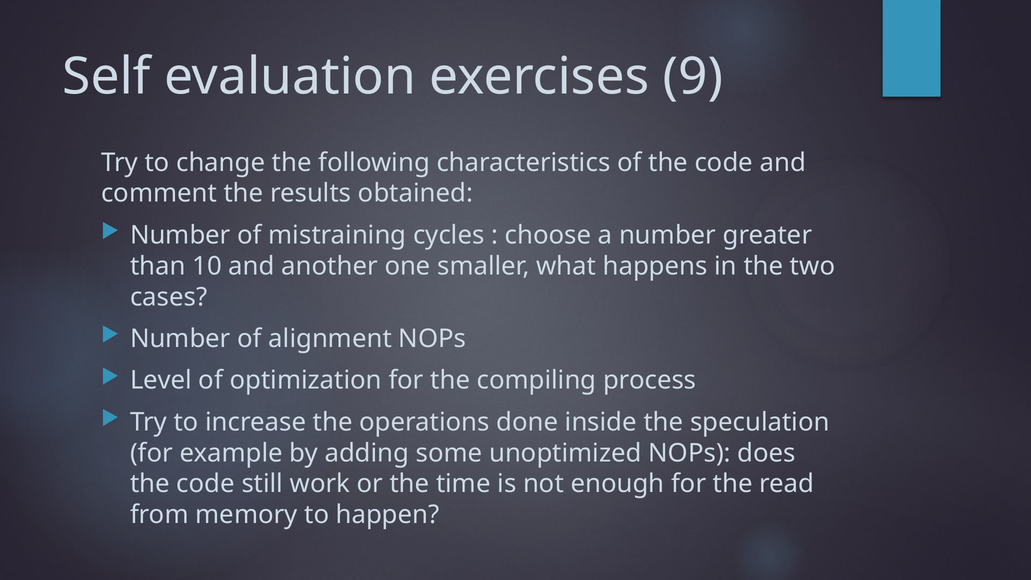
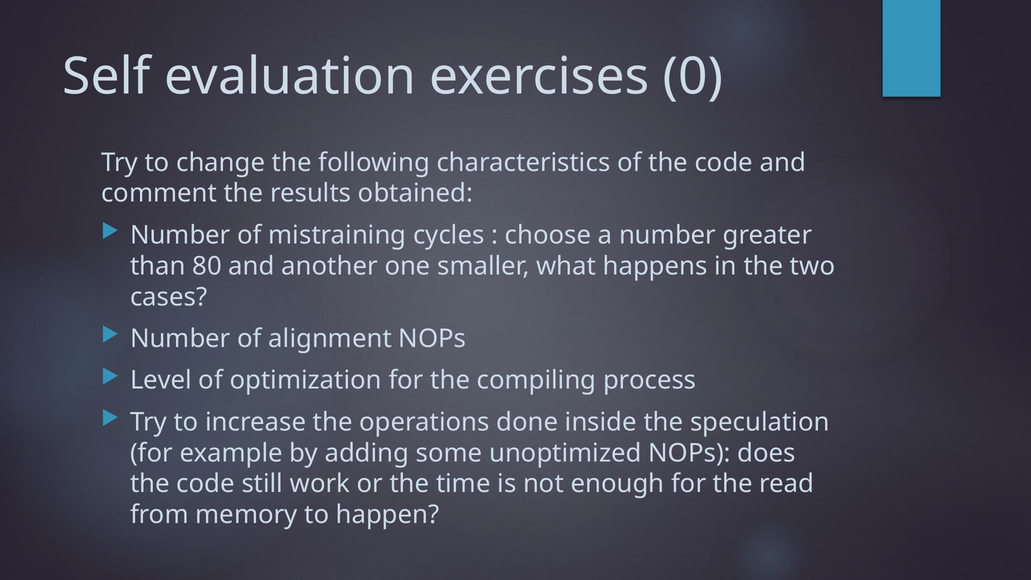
9: 9 -> 0
10: 10 -> 80
